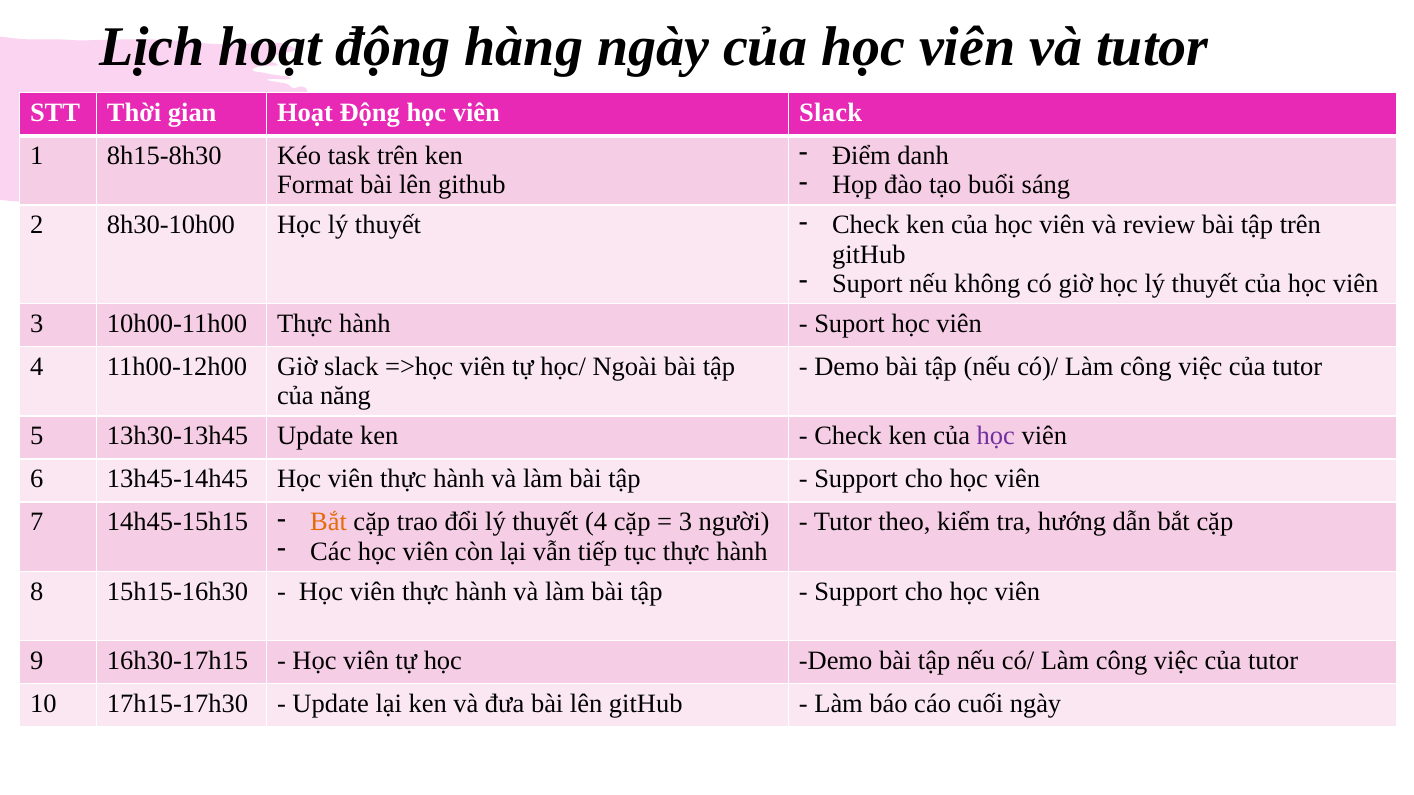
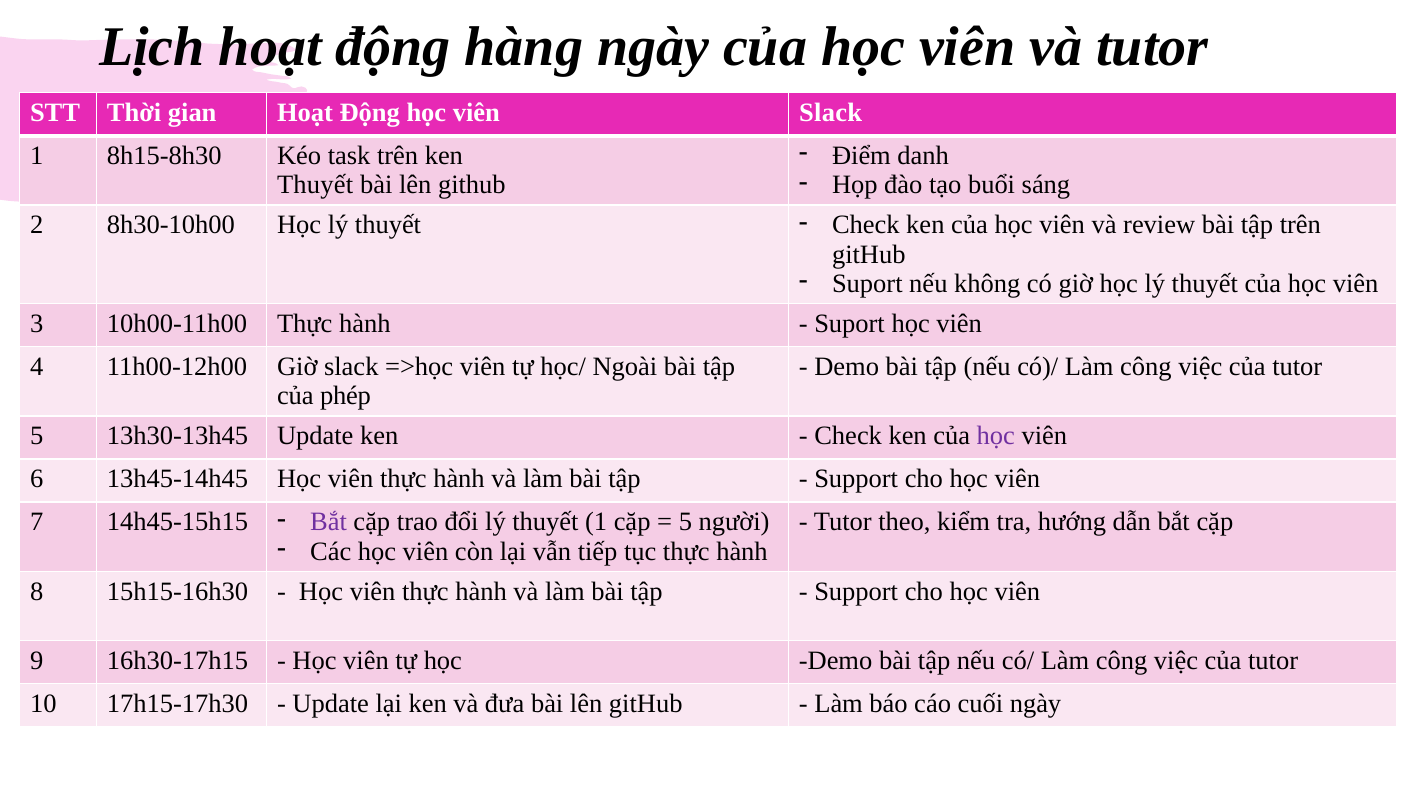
Format at (315, 185): Format -> Thuyết
năng: năng -> phép
Bắt at (329, 522) colour: orange -> purple
thuyết 4: 4 -> 1
3 at (685, 522): 3 -> 5
